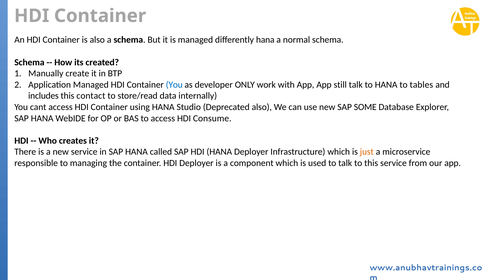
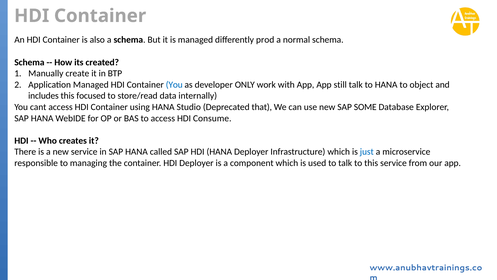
differently hana: hana -> prod
tables: tables -> object
contact: contact -> focused
Deprecated also: also -> that
just colour: orange -> blue
